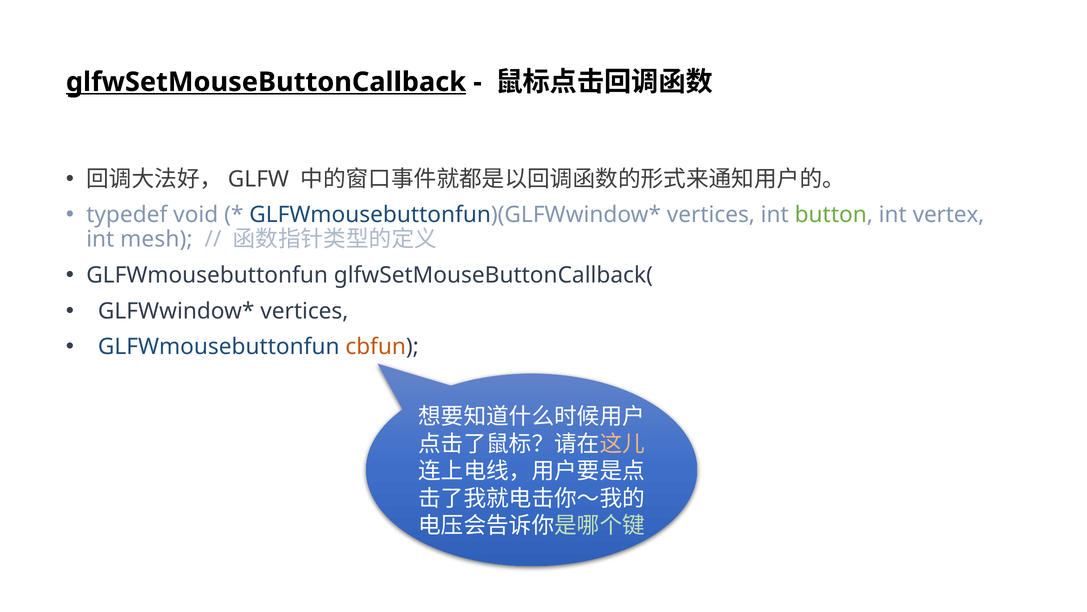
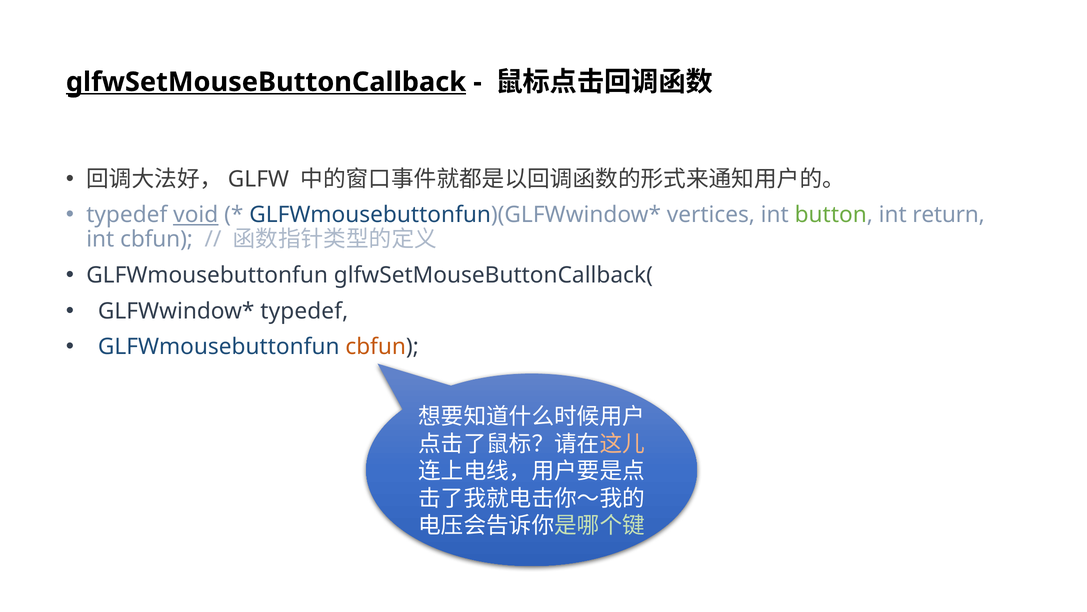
void underline: none -> present
vertex: vertex -> return
int mesh: mesh -> cbfun
vertices at (304, 311): vertices -> typedef
